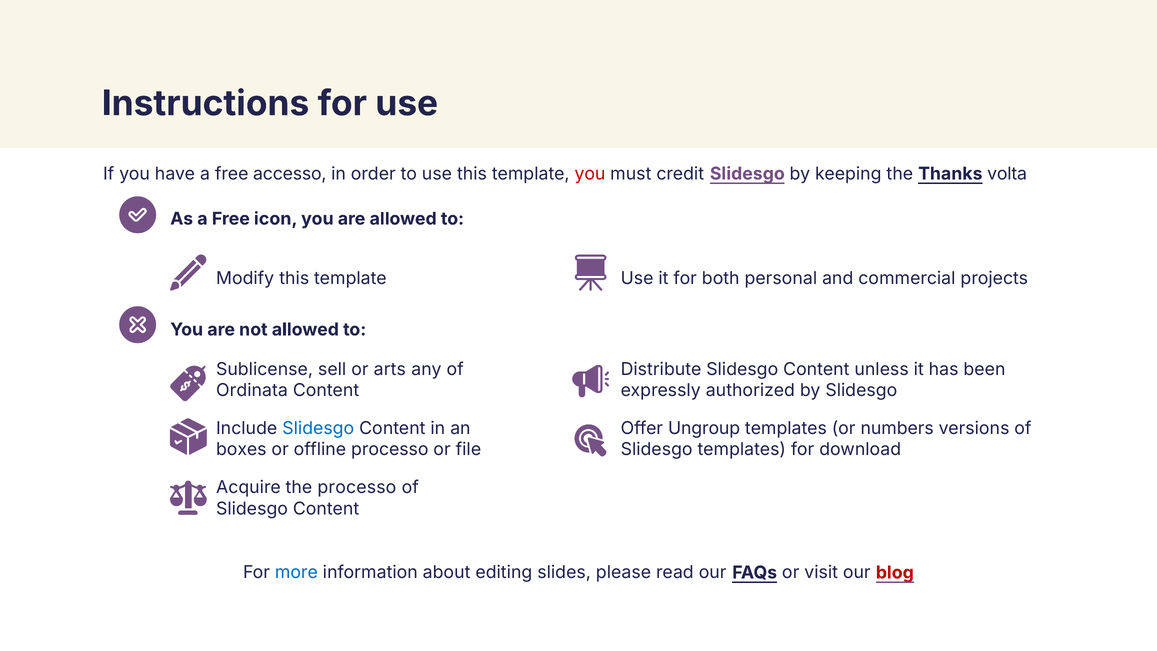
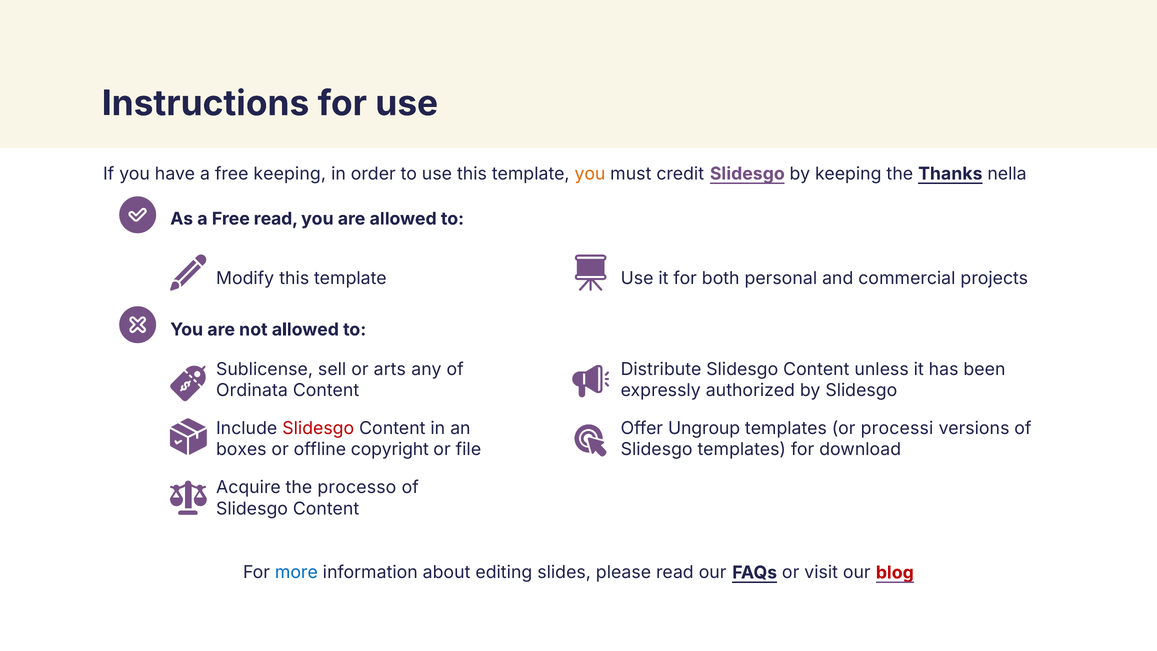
free accesso: accesso -> keeping
you at (590, 174) colour: red -> orange
volta: volta -> nella
Free icon: icon -> read
Slidesgo at (318, 428) colour: blue -> red
numbers: numbers -> processi
offline processo: processo -> copyright
